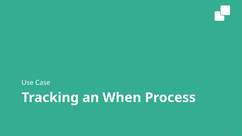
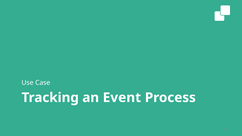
When: When -> Event
